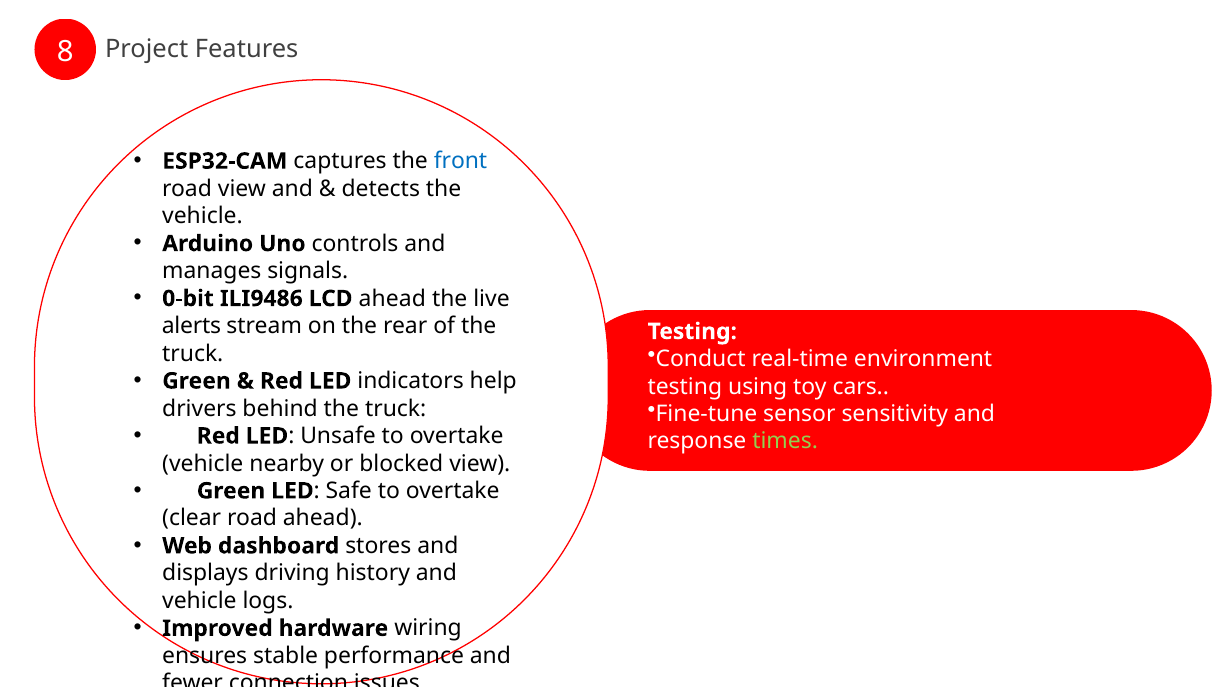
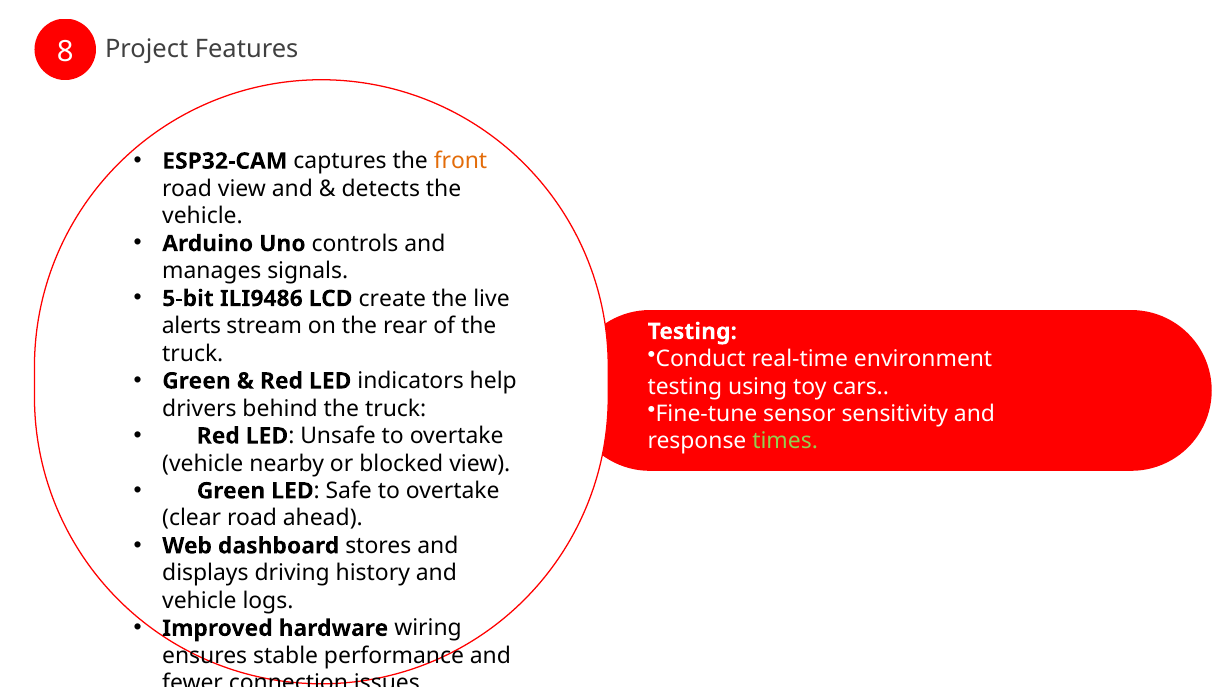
front colour: blue -> orange
0-bit: 0-bit -> 5-bit
LCD ahead: ahead -> create
